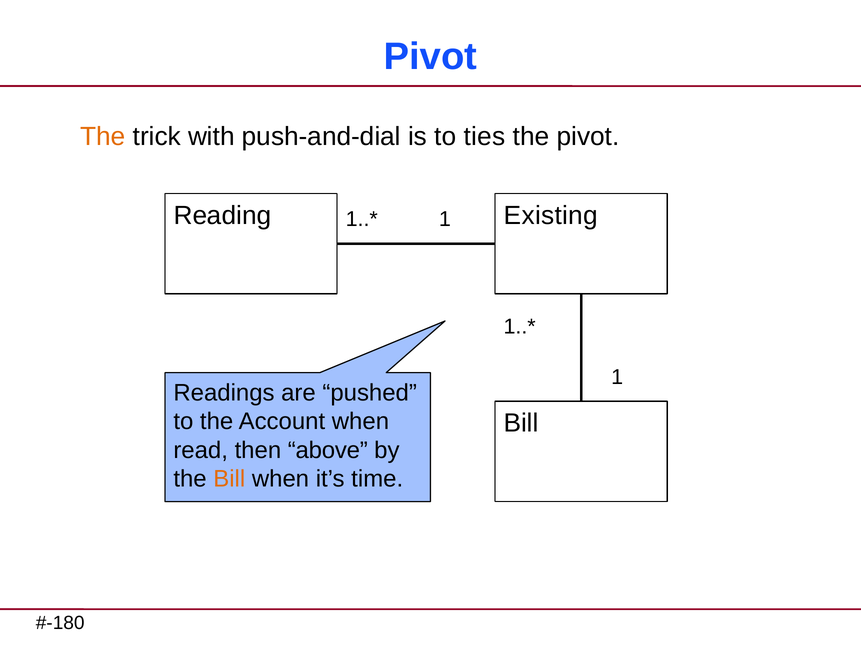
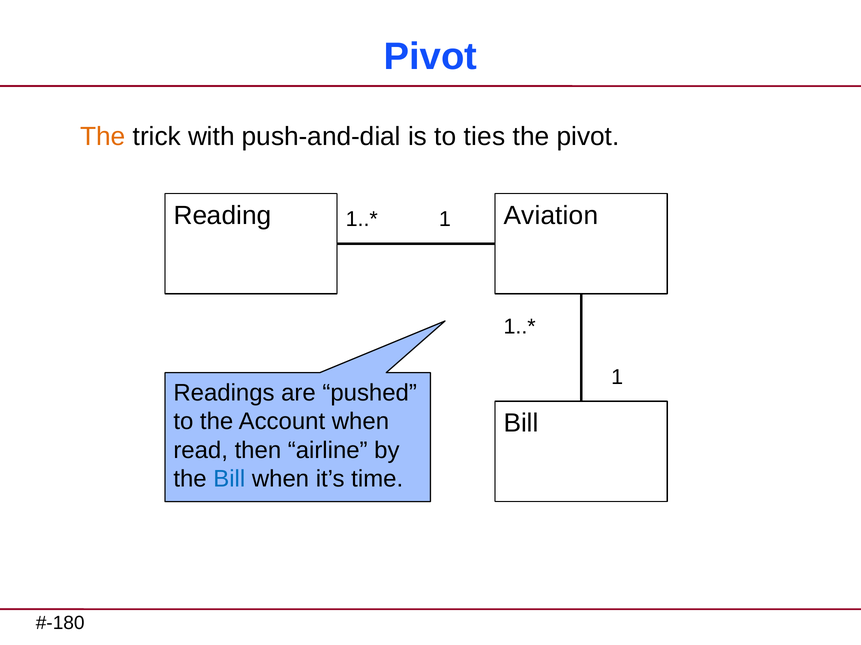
Existing: Existing -> Aviation
above: above -> airline
Bill at (229, 479) colour: orange -> blue
